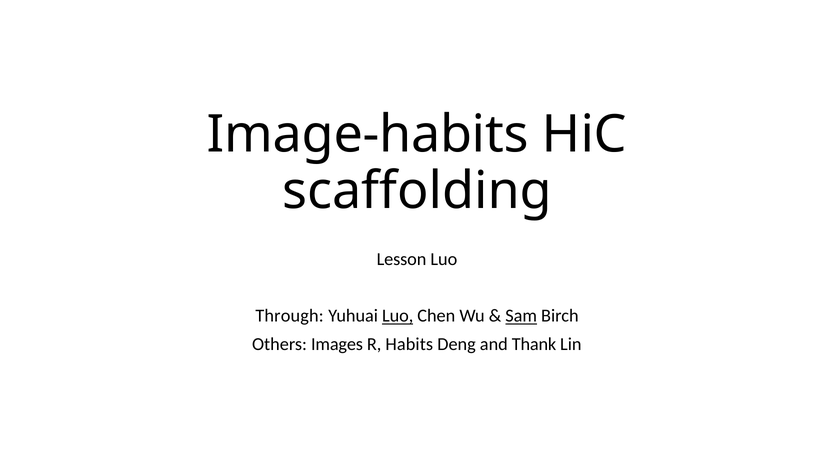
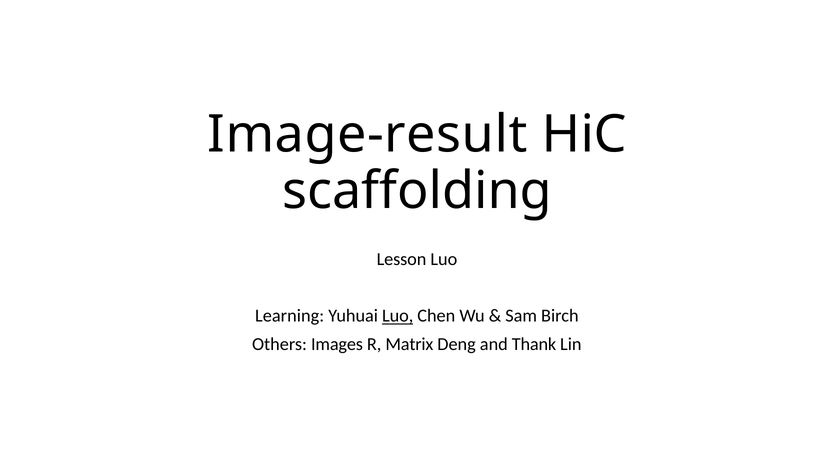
Image-habits: Image-habits -> Image-result
Through: Through -> Learning
Sam underline: present -> none
Habits: Habits -> Matrix
